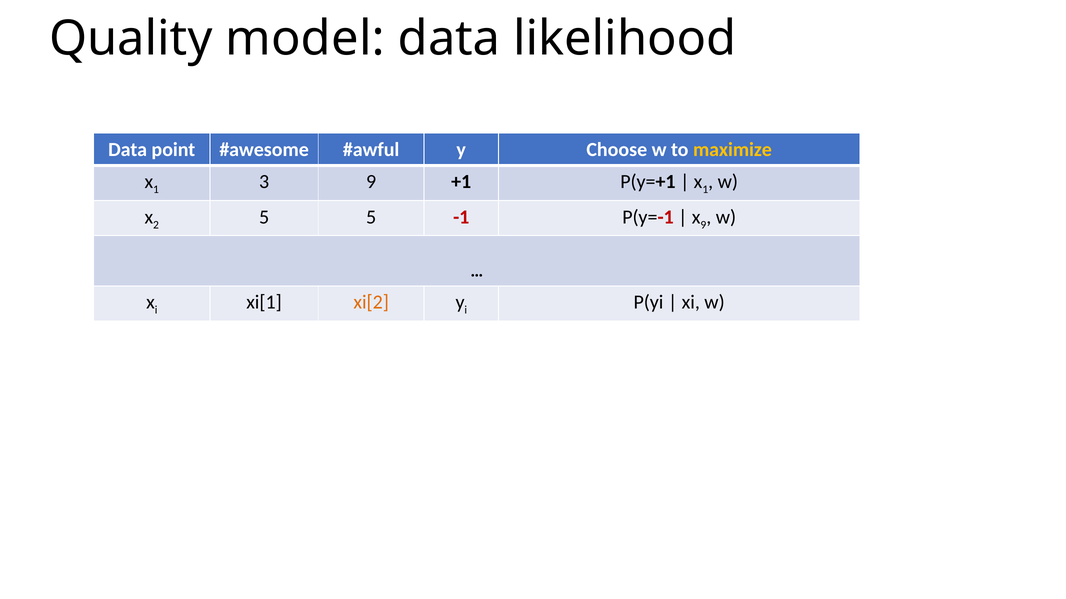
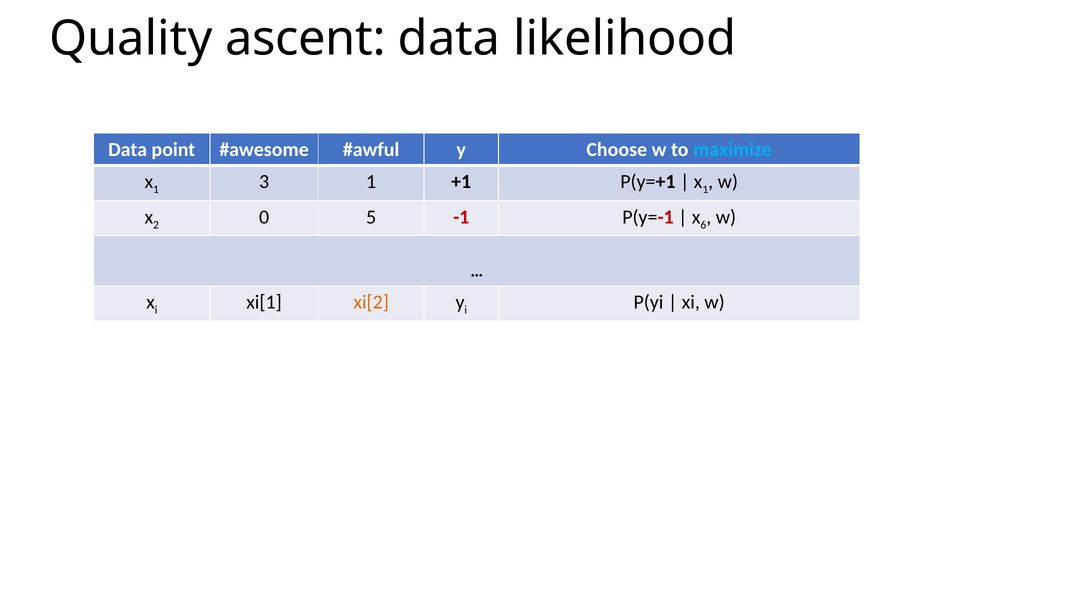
model: model -> ascent
maximize colour: yellow -> light blue
3 9: 9 -> 1
5 at (264, 217): 5 -> 0
9 at (703, 225): 9 -> 6
